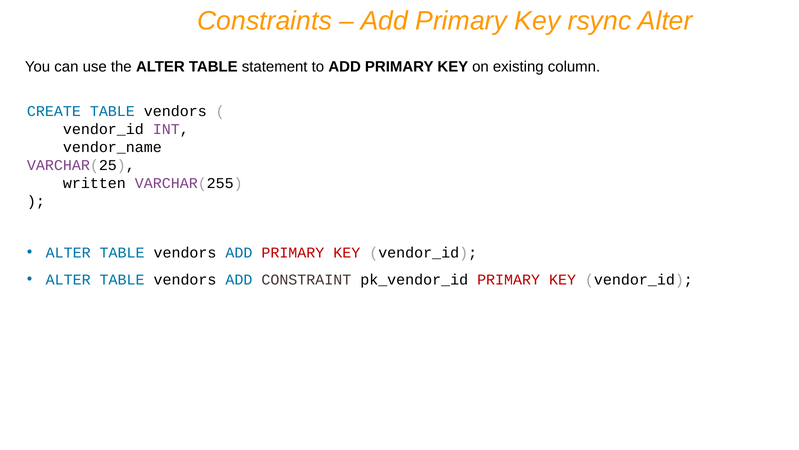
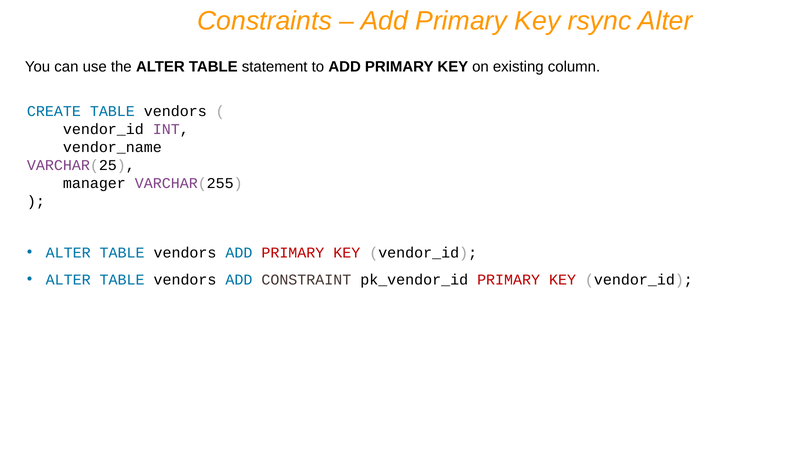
written: written -> manager
